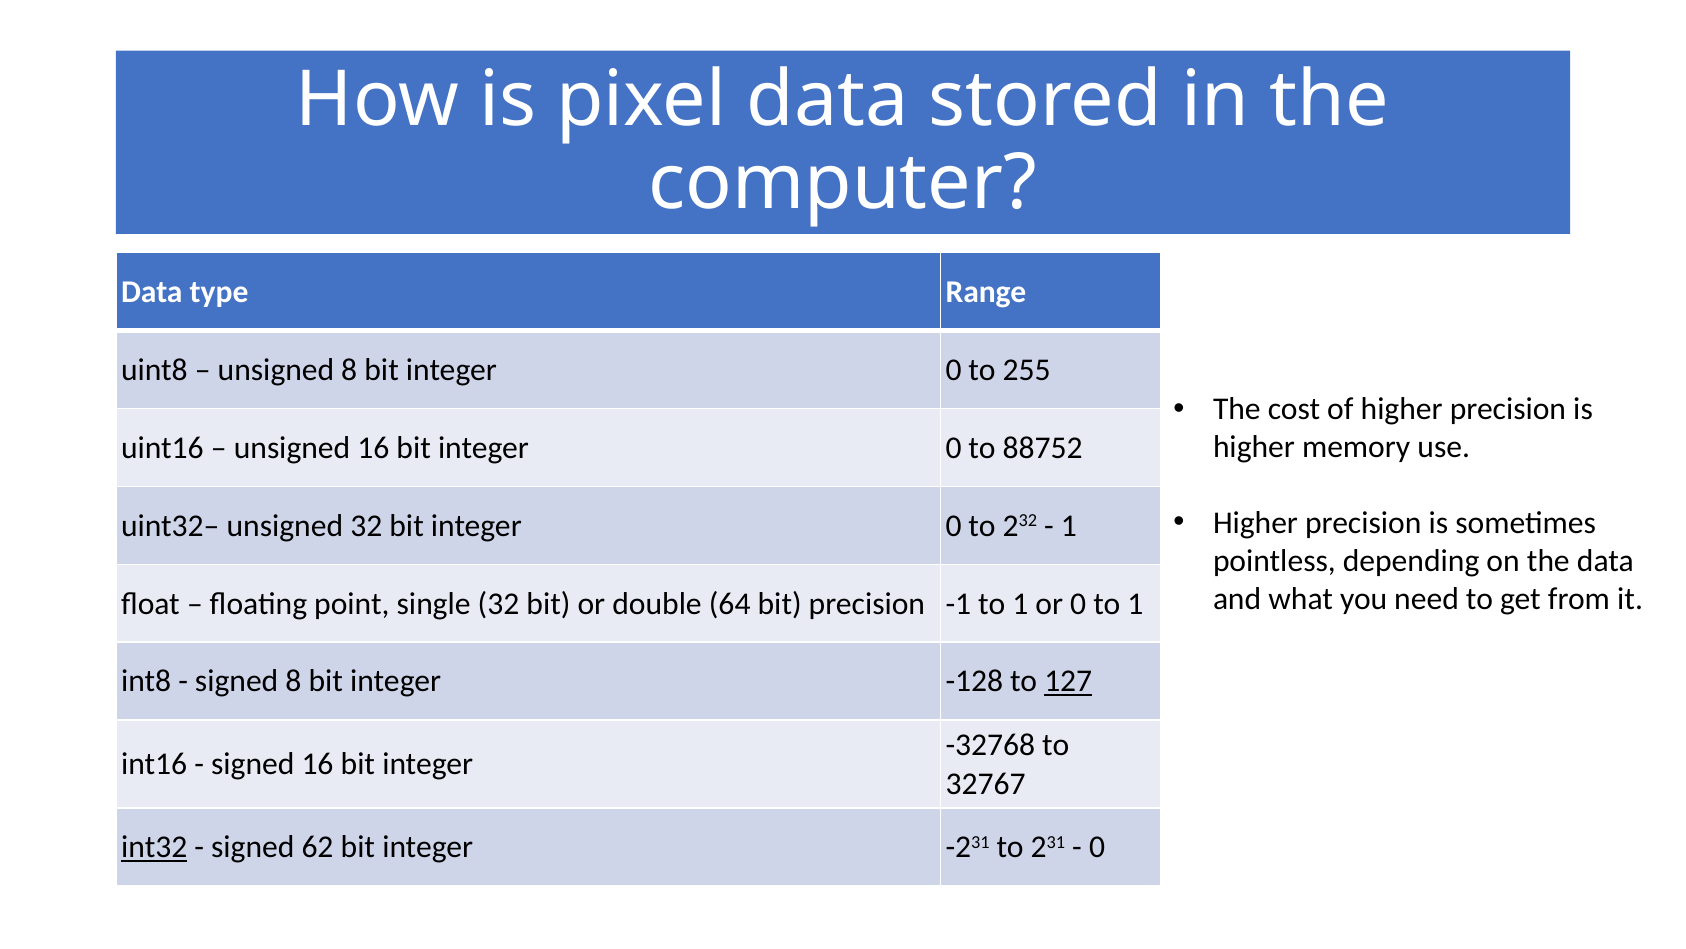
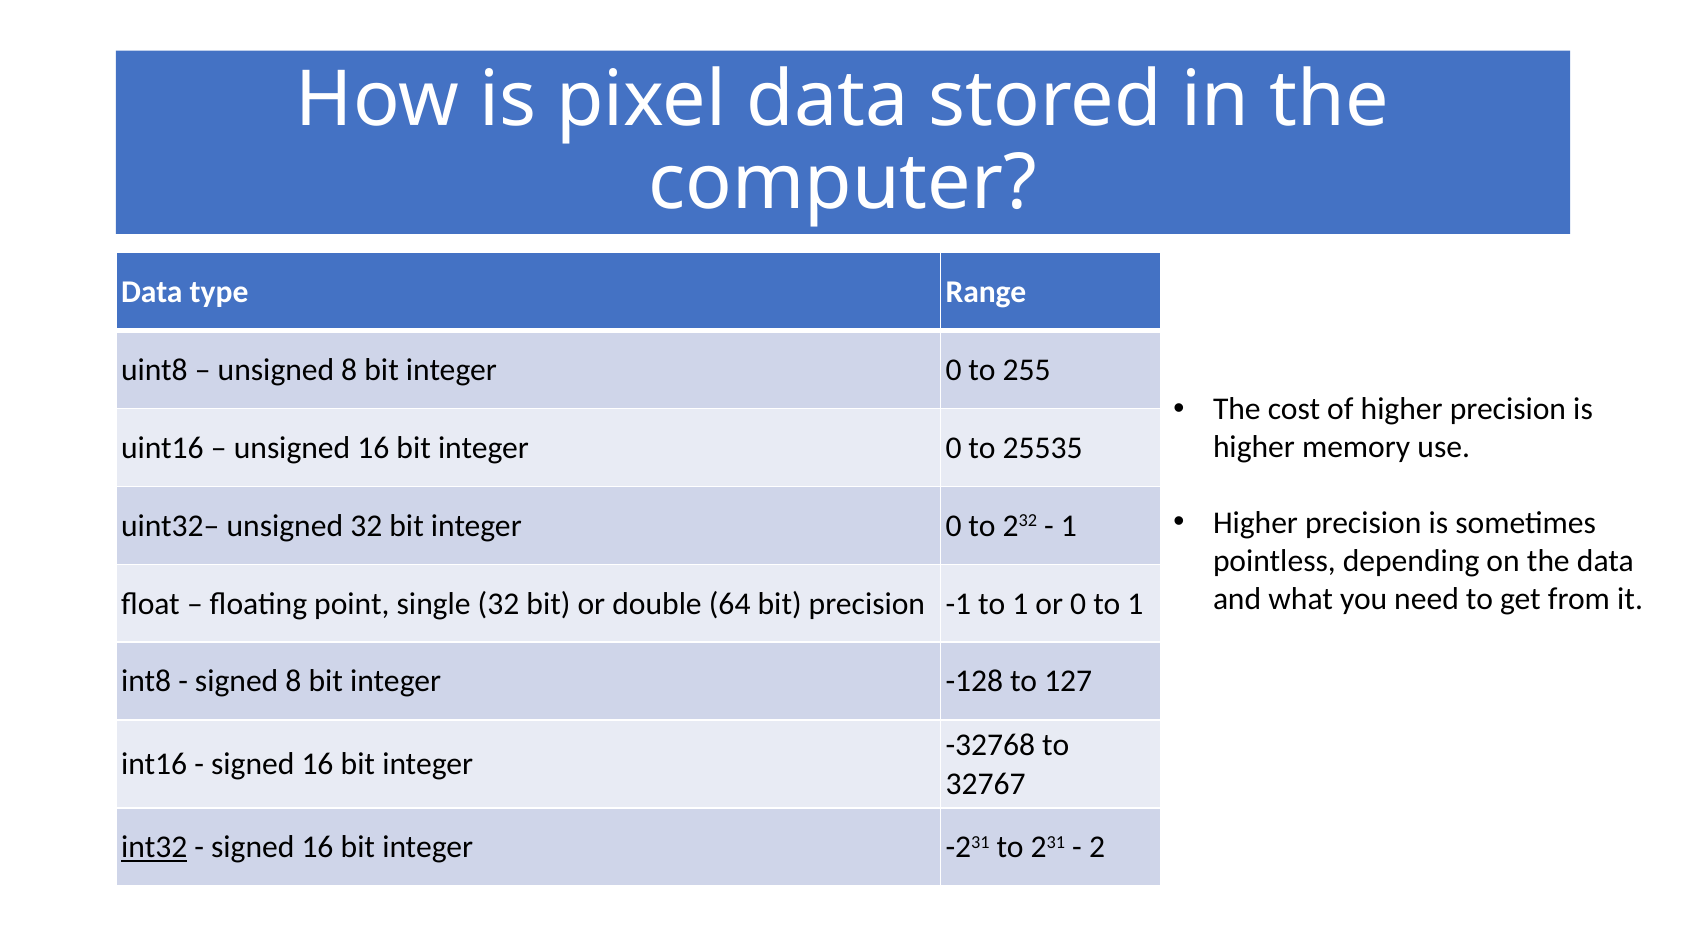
88752: 88752 -> 25535
127 underline: present -> none
62 at (317, 847): 62 -> 16
0 at (1097, 847): 0 -> 2
